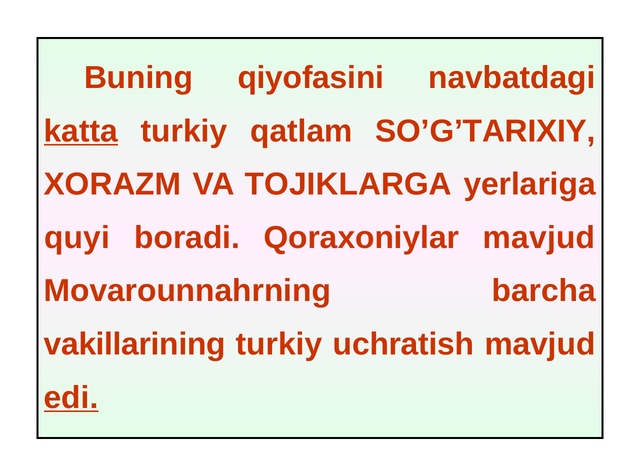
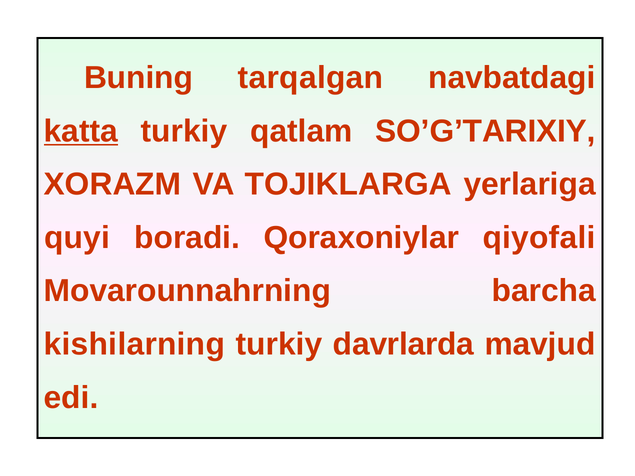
qiyofasini: qiyofasini -> tarqalgan
Qoraxoniylar mavjud: mavjud -> qiyofali
vakillarining: vakillarining -> kishilarning
uchratish: uchratish -> davrlarda
edi underline: present -> none
